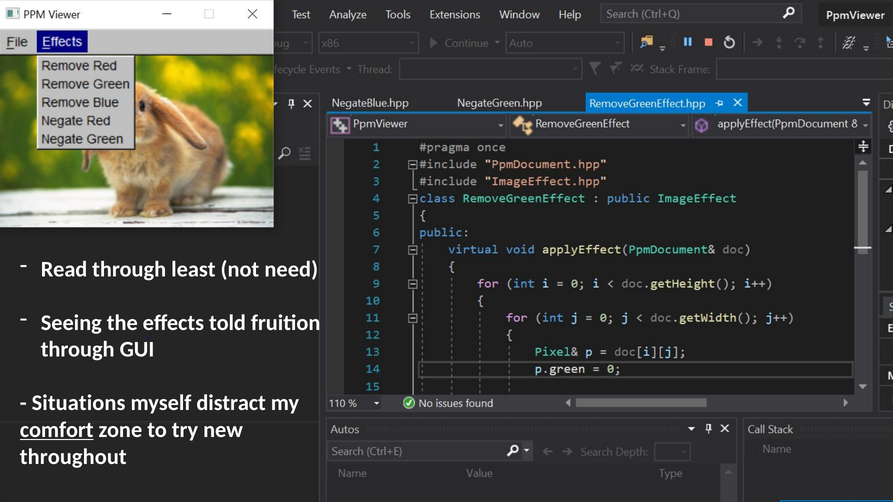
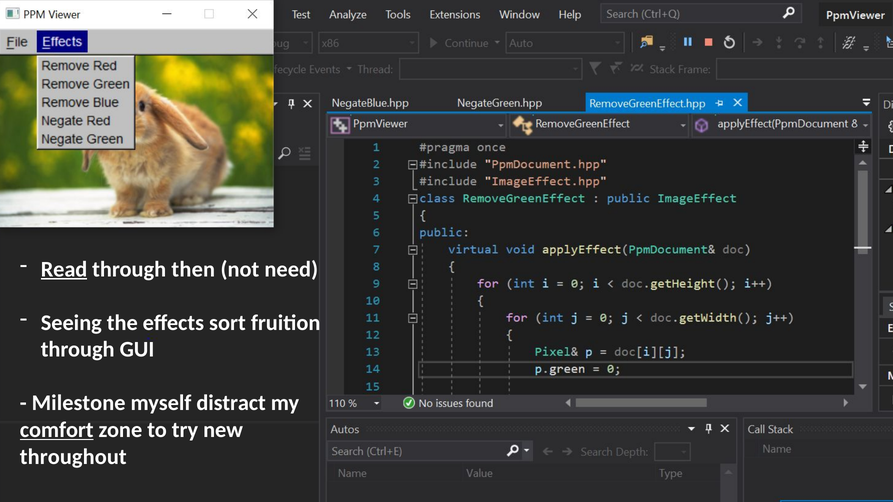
Read underline: none -> present
least: least -> then
told: told -> sort
Situations: Situations -> Milestone
